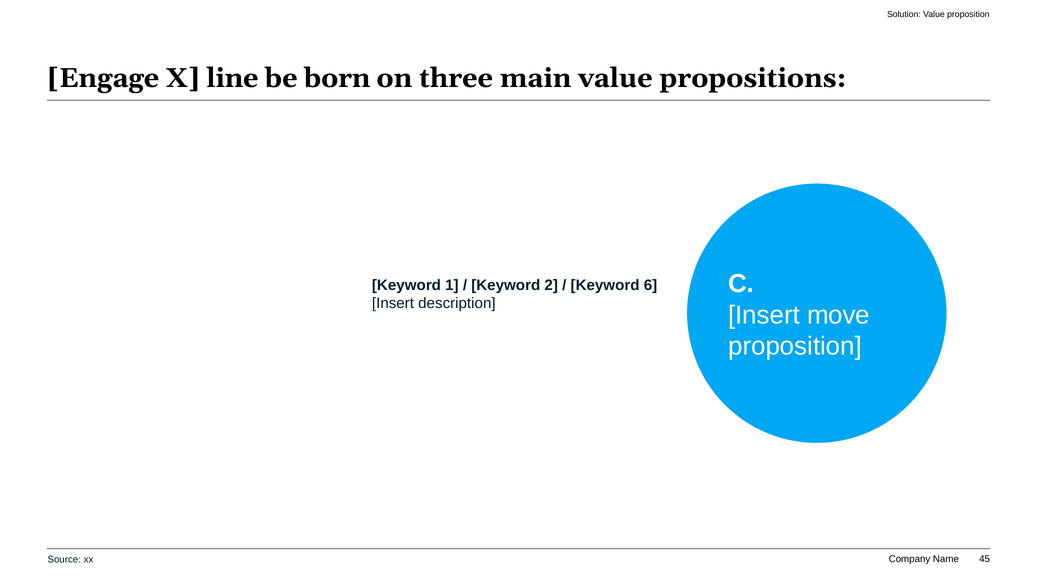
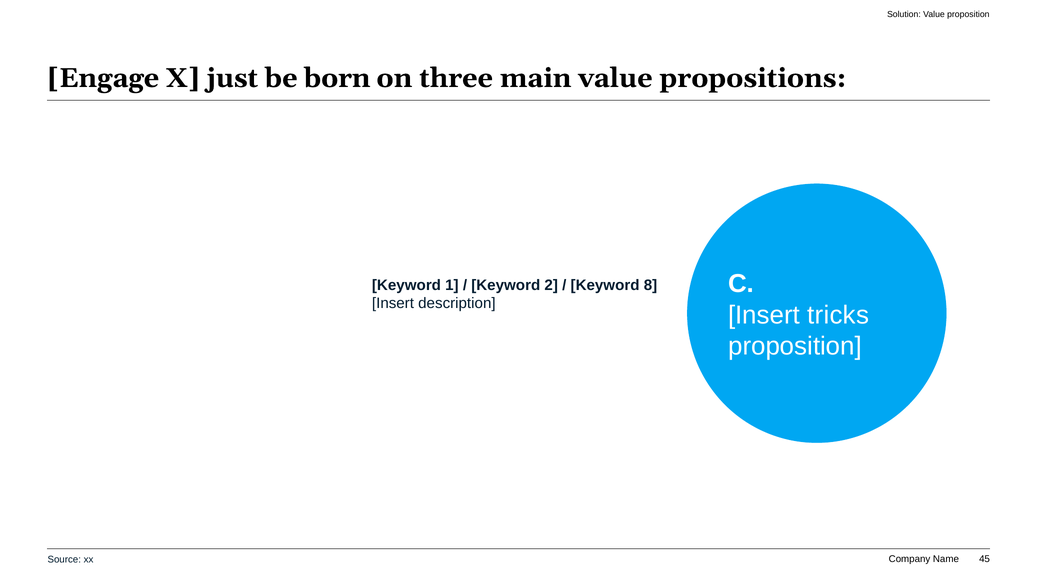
line: line -> just
6: 6 -> 8
move: move -> tricks
